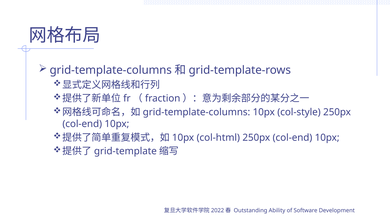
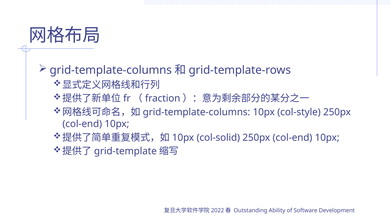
col-html: col-html -> col-solid
